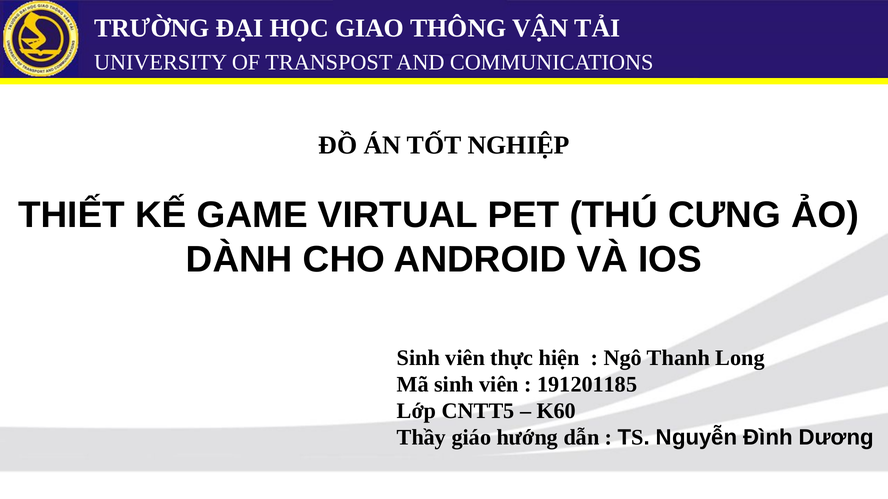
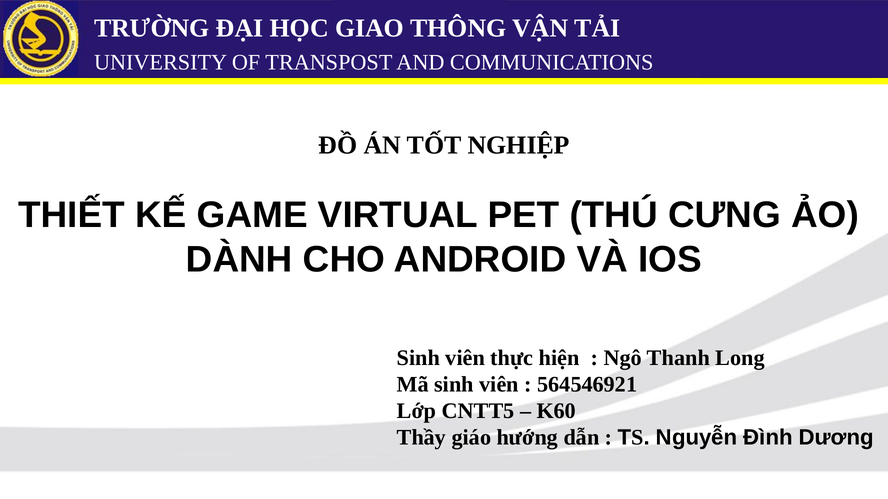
191201185: 191201185 -> 564546921
